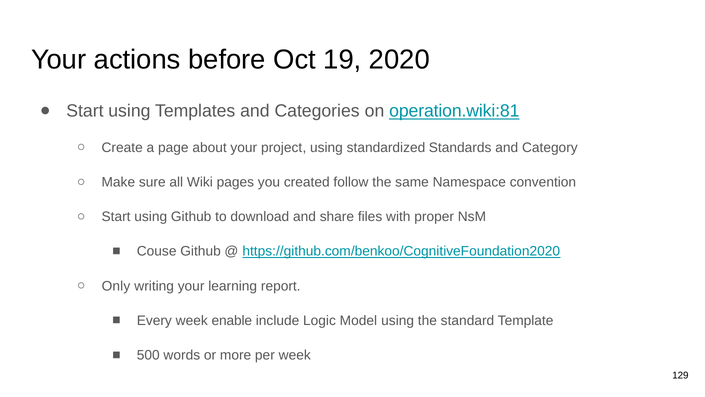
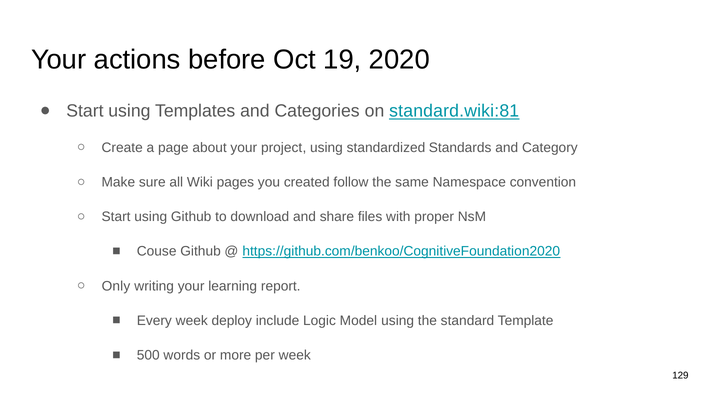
operation.wiki:81: operation.wiki:81 -> standard.wiki:81
enable: enable -> deploy
